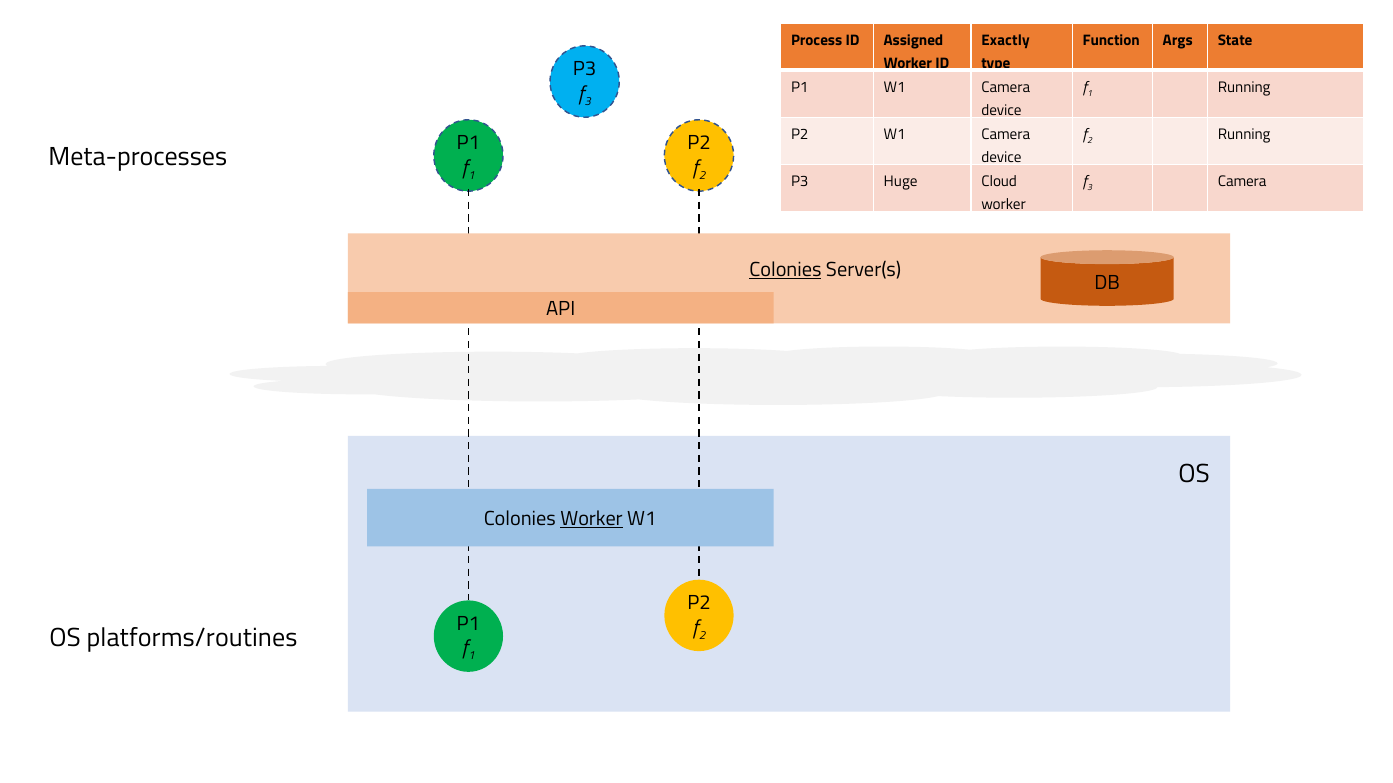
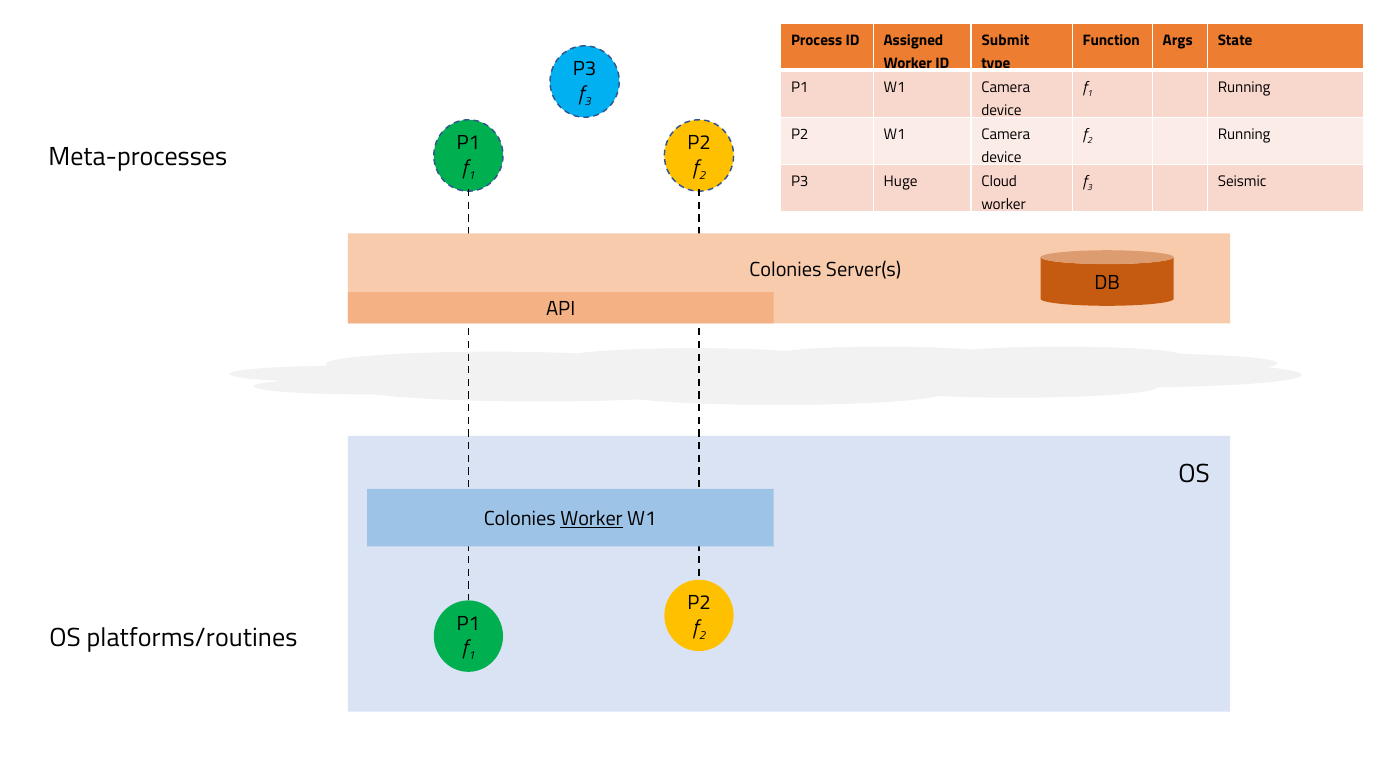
Exactly: Exactly -> Submit
Camera at (1242, 182): Camera -> Seismic
Colonies at (785, 270) underline: present -> none
